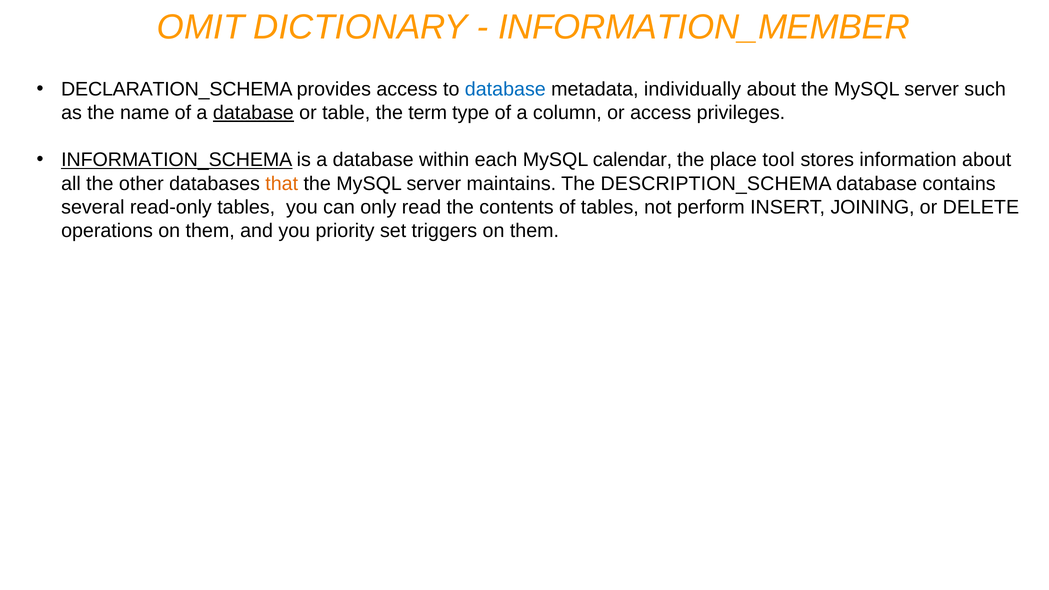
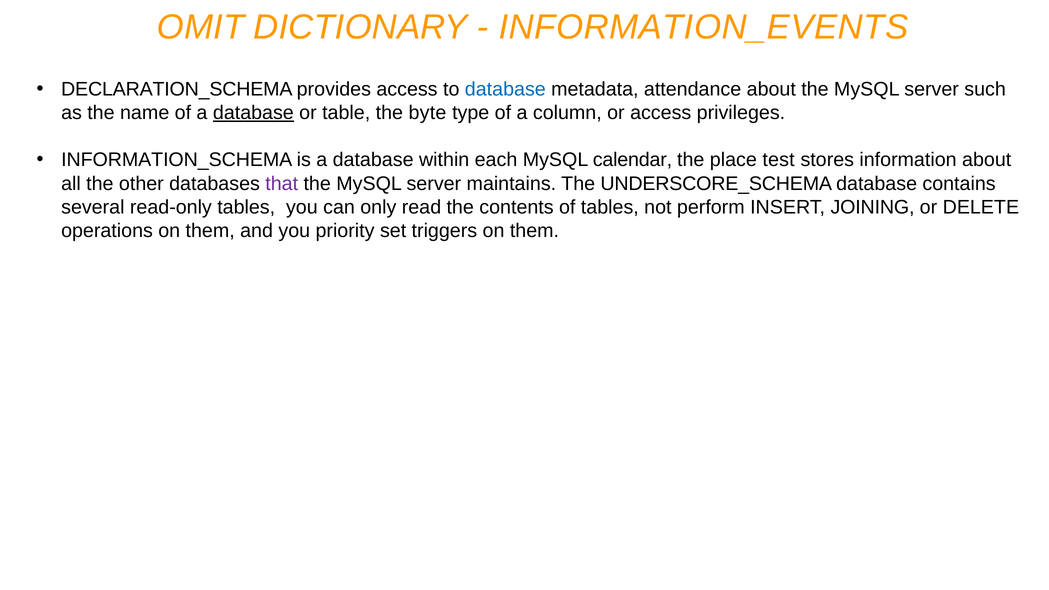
INFORMATION_MEMBER: INFORMATION_MEMBER -> INFORMATION_EVENTS
individually: individually -> attendance
term: term -> byte
INFORMATION_SCHEMA underline: present -> none
tool: tool -> test
that colour: orange -> purple
DESCRIPTION_SCHEMA: DESCRIPTION_SCHEMA -> UNDERSCORE_SCHEMA
